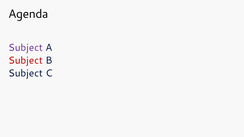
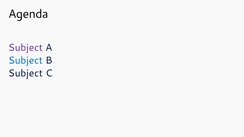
Subject at (26, 61) colour: red -> blue
